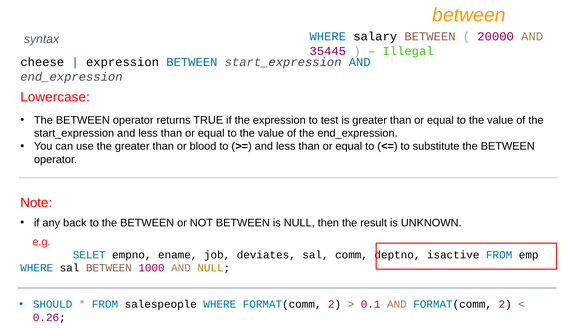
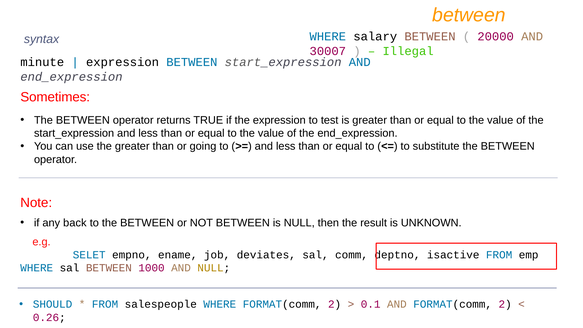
35445: 35445 -> 30007
cheese: cheese -> minute
Lowercase: Lowercase -> Sometimes
blood: blood -> going
